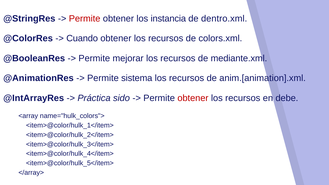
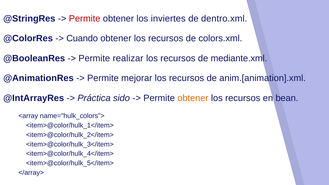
instancia: instancia -> inviertes
mejorar: mejorar -> realizar
sistema: sistema -> mejorar
obtener at (193, 98) colour: red -> orange
debe: debe -> bean
